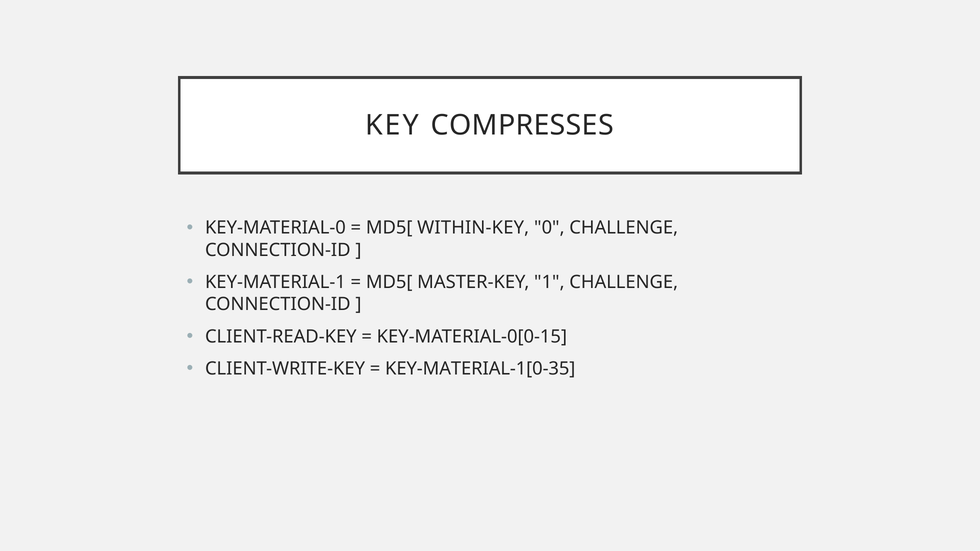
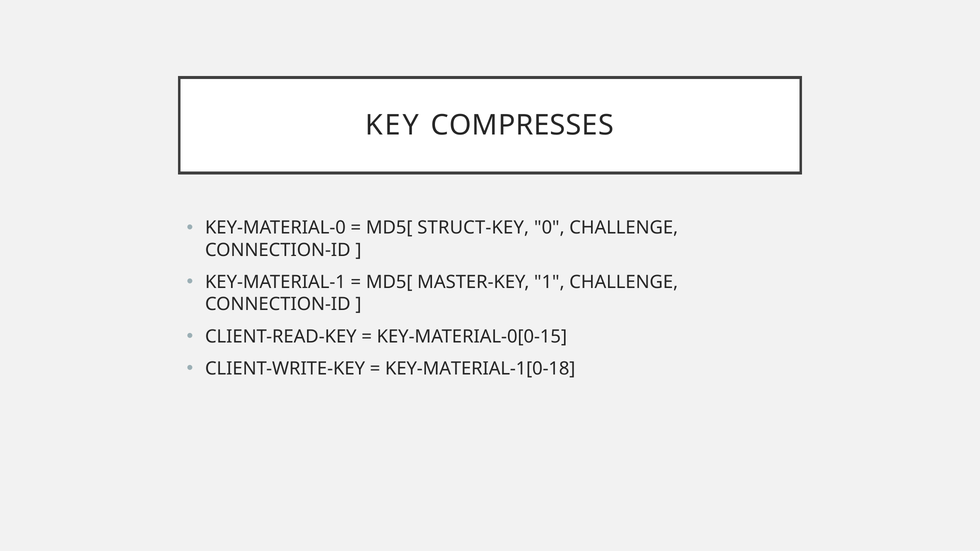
WITHIN-KEY: WITHIN-KEY -> STRUCT-KEY
KEY-MATERIAL-1[0-35: KEY-MATERIAL-1[0-35 -> KEY-MATERIAL-1[0-18
